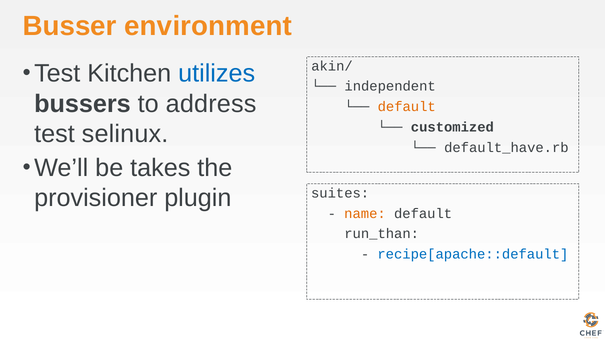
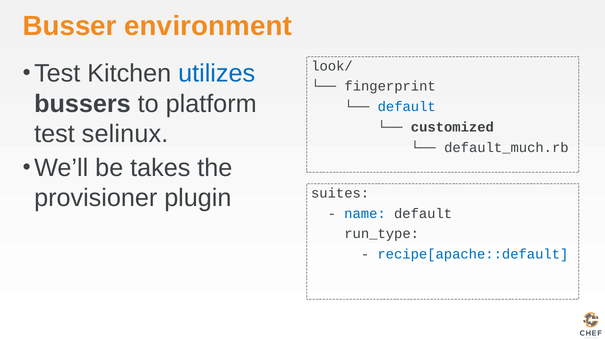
akin/: akin/ -> look/
independent: independent -> fingerprint
address: address -> platform
default at (407, 107) colour: orange -> blue
default_have.rb: default_have.rb -> default_much.rb
name colour: orange -> blue
run_than: run_than -> run_type
